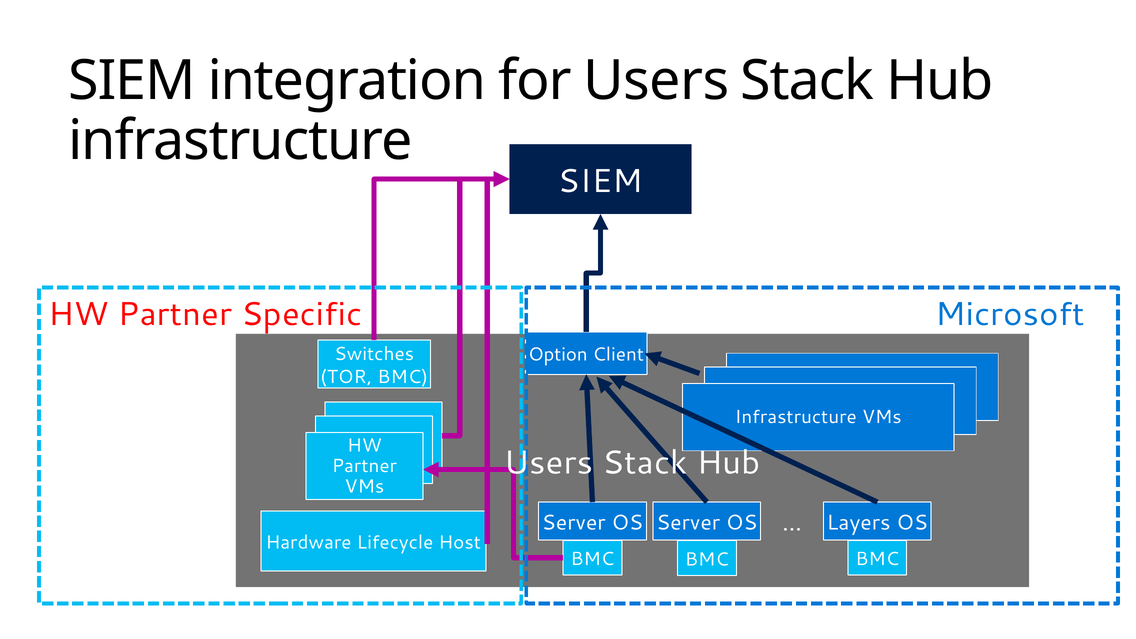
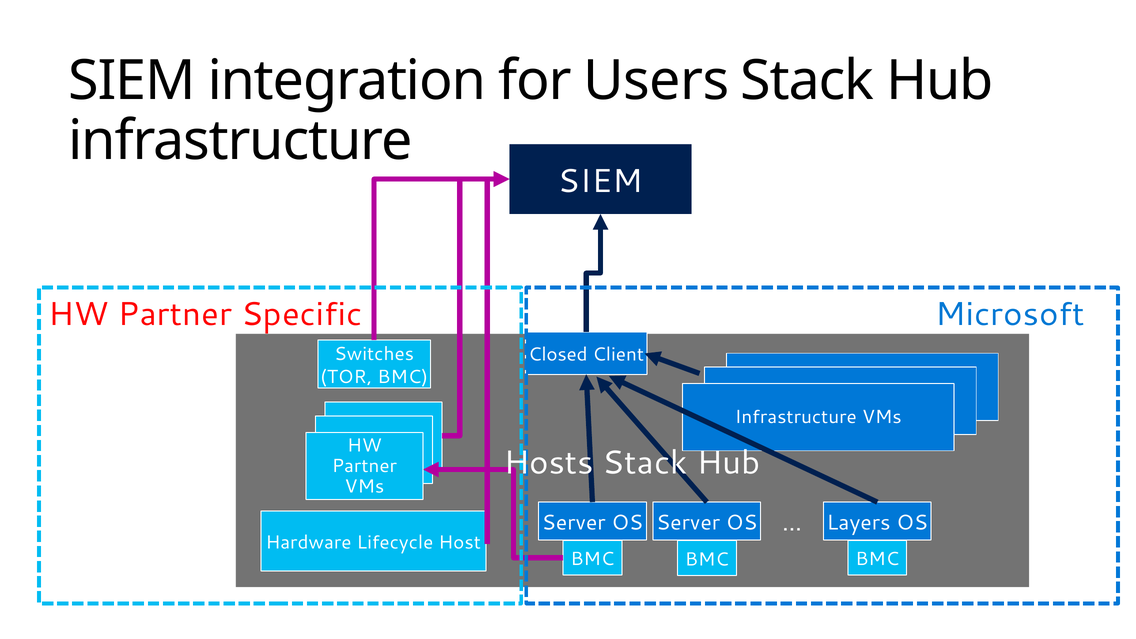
Option: Option -> Closed
Users at (549, 463): Users -> Hosts
